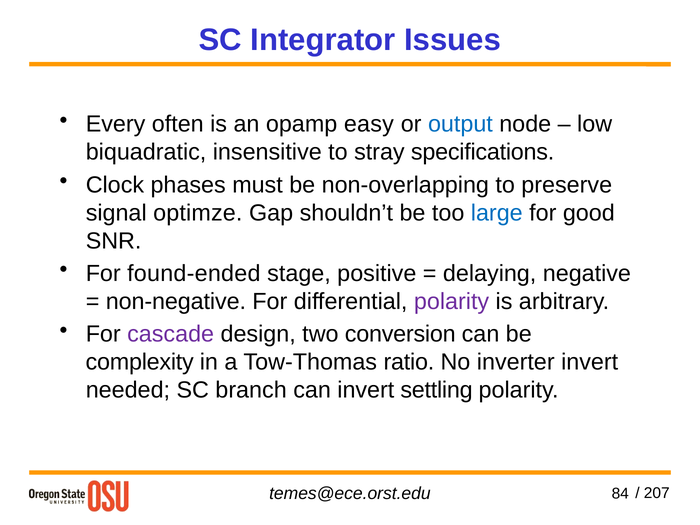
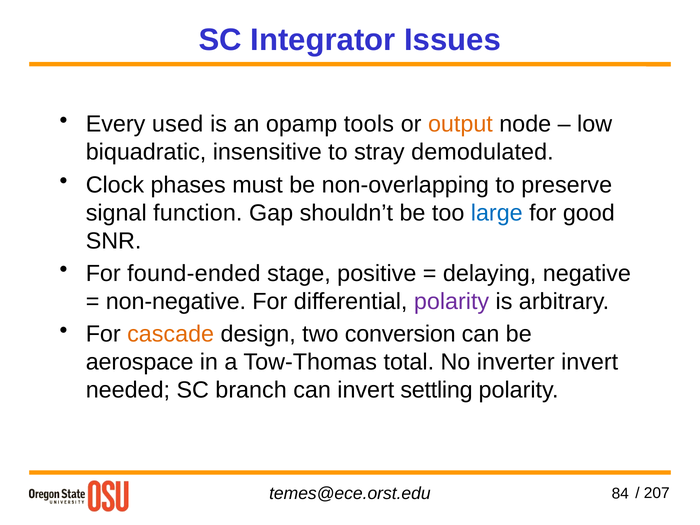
often: often -> used
easy: easy -> tools
output colour: blue -> orange
specifications: specifications -> demodulated
optimze: optimze -> function
cascade colour: purple -> orange
complexity: complexity -> aerospace
ratio: ratio -> total
